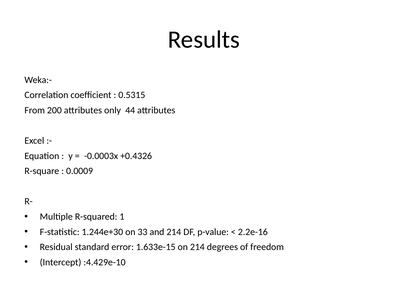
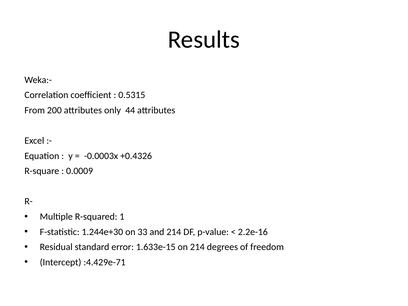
:4.429e-10: :4.429e-10 -> :4.429e-71
